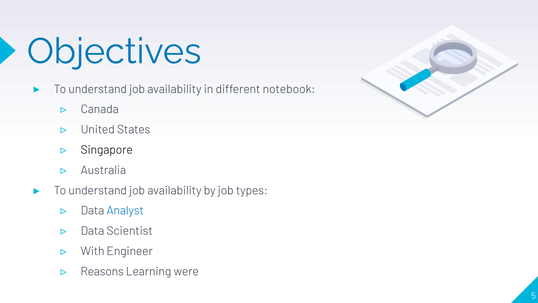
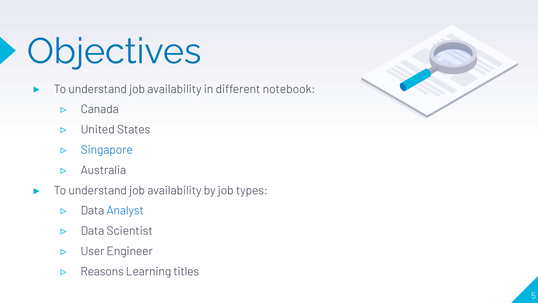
Singapore colour: black -> blue
With: With -> User
were: were -> titles
